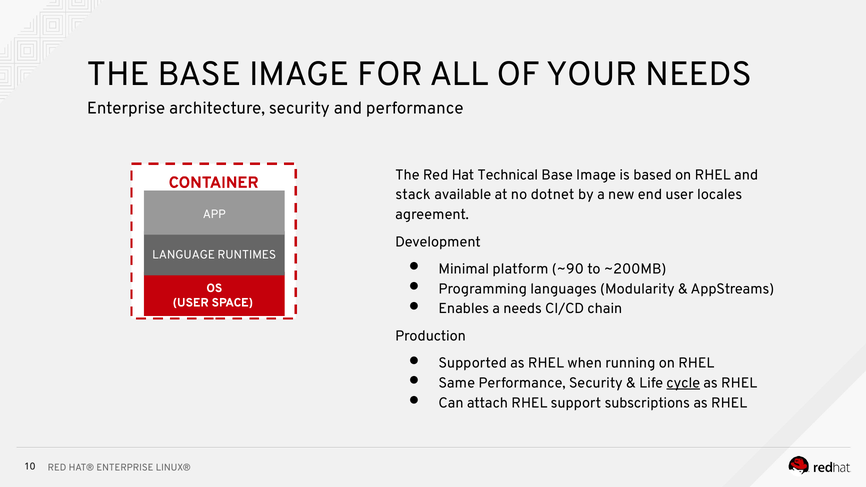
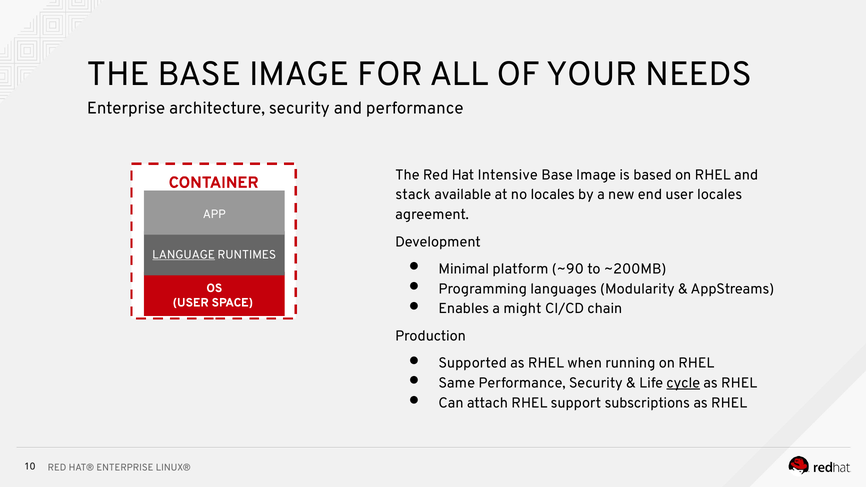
Technical: Technical -> Intensive
no dotnet: dotnet -> locales
LANGUAGE underline: none -> present
a needs: needs -> might
